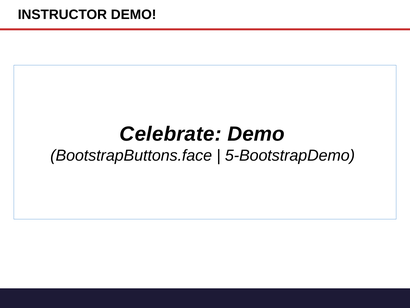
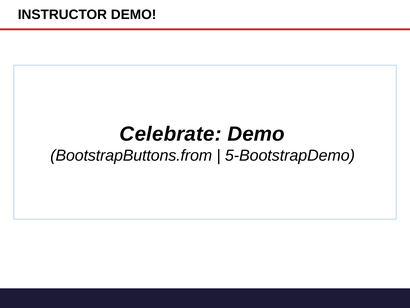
BootstrapButtons.face: BootstrapButtons.face -> BootstrapButtons.from
